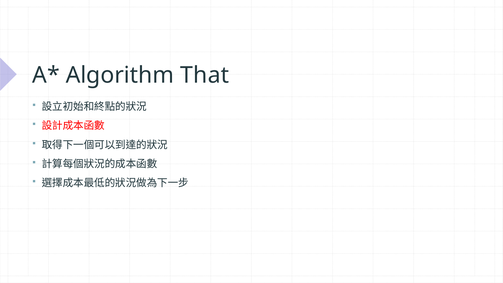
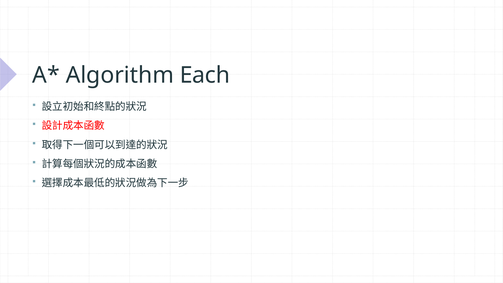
That: That -> Each
